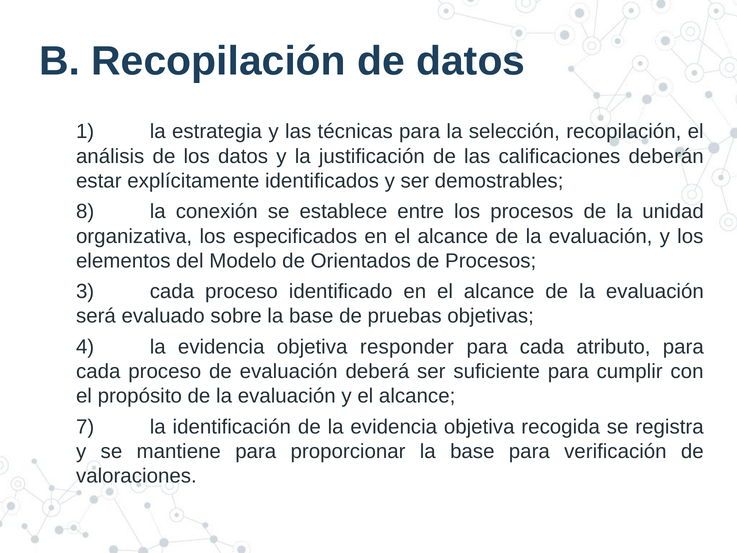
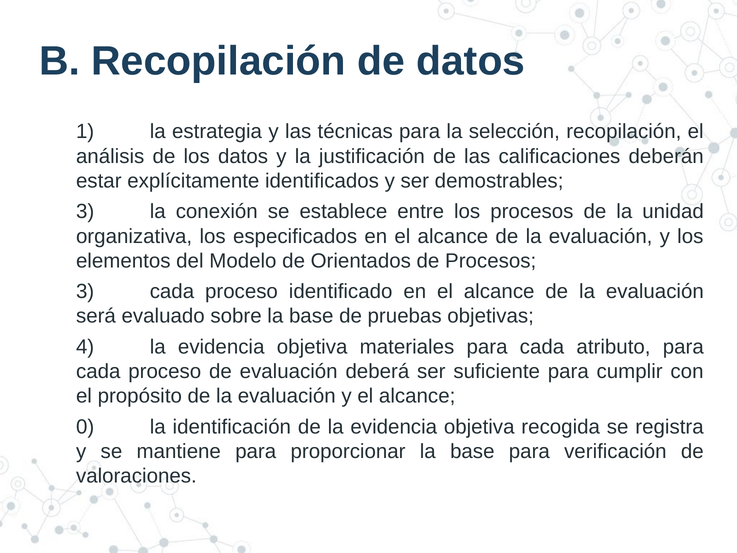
8 at (85, 212): 8 -> 3
responder: responder -> materiales
7: 7 -> 0
